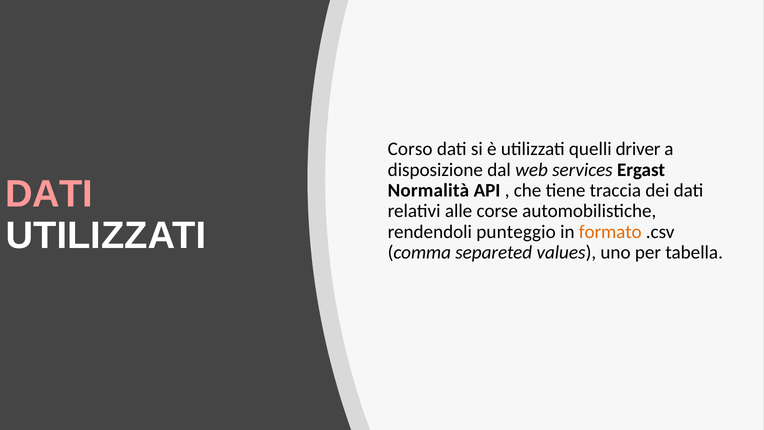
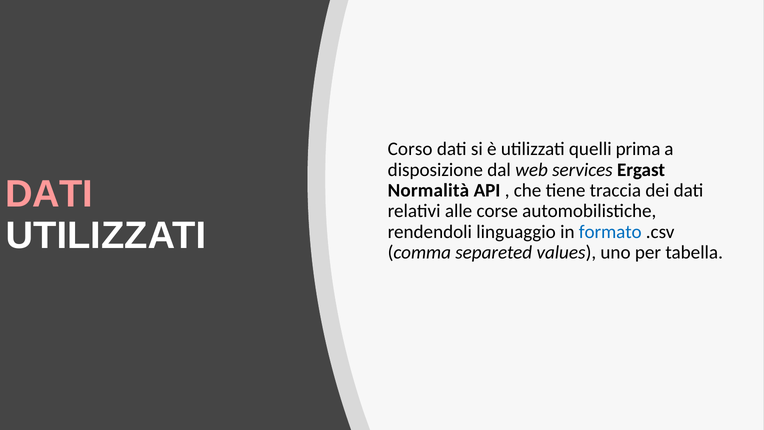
driver: driver -> prima
punteggio: punteggio -> linguaggio
formato colour: orange -> blue
